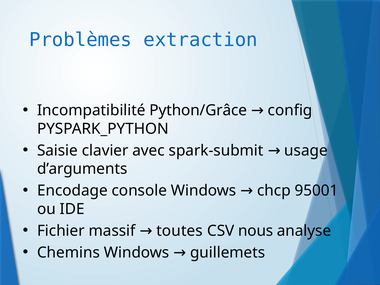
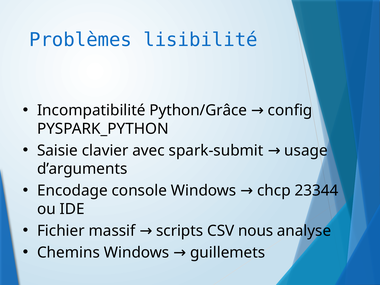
extraction: extraction -> lisibilité
95001: 95001 -> 23344
toutes: toutes -> scripts
